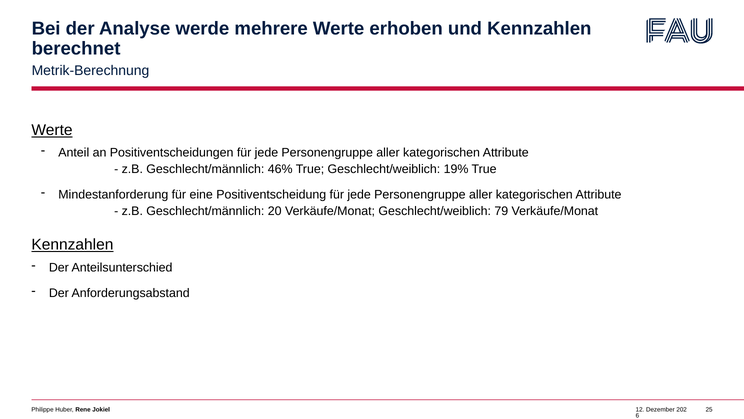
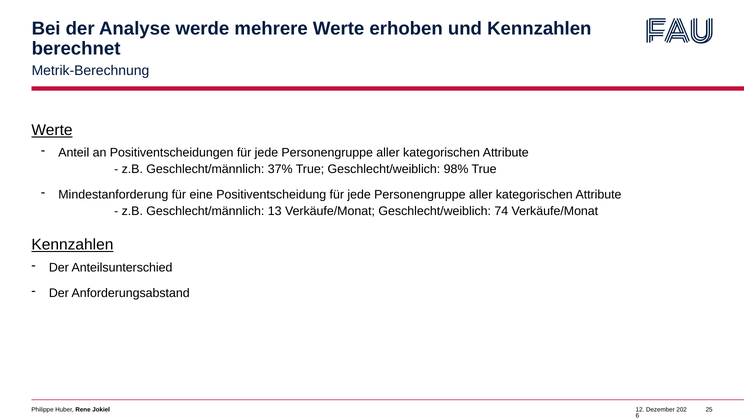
46%: 46% -> 37%
19%: 19% -> 98%
20: 20 -> 13
79: 79 -> 74
